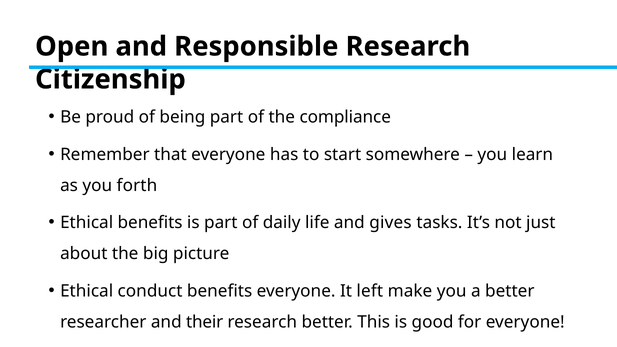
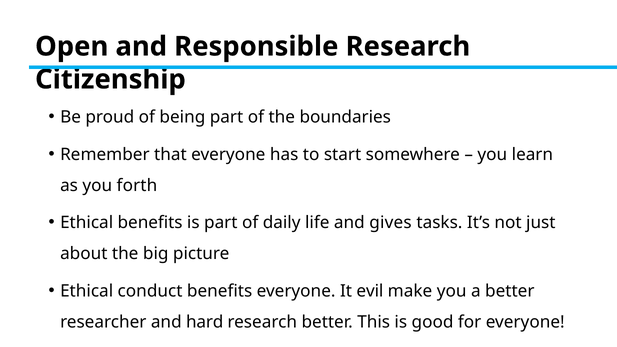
compliance: compliance -> boundaries
left: left -> evil
their: their -> hard
